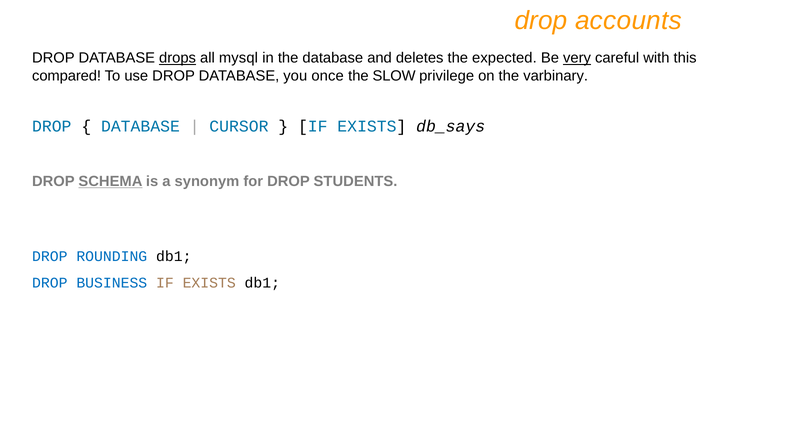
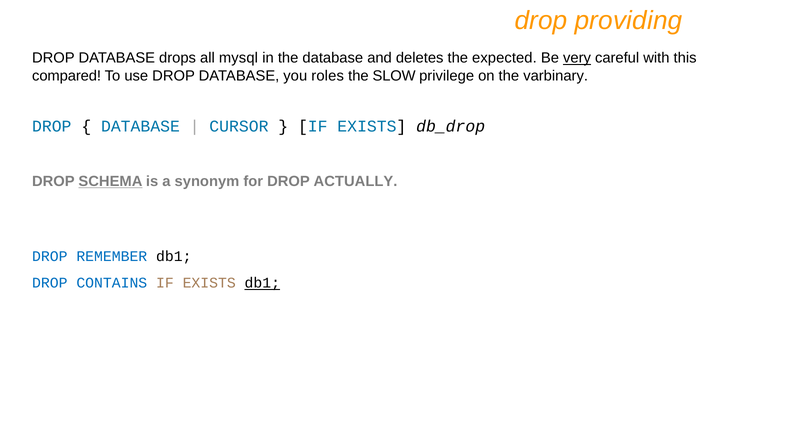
accounts: accounts -> providing
drops underline: present -> none
once: once -> roles
db_says: db_says -> db_drop
STUDENTS: STUDENTS -> ACTUALLY
ROUNDING: ROUNDING -> REMEMBER
BUSINESS: BUSINESS -> CONTAINS
db1 at (262, 283) underline: none -> present
